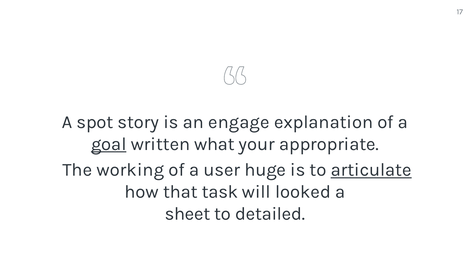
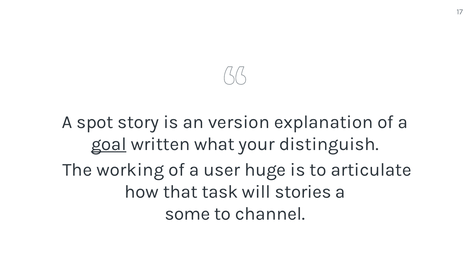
engage: engage -> version
appropriate: appropriate -> distinguish
articulate underline: present -> none
looked: looked -> stories
sheet: sheet -> some
detailed: detailed -> channel
